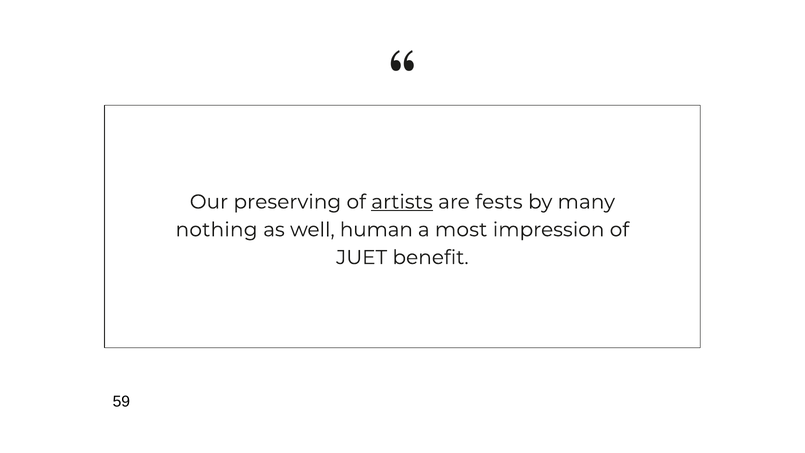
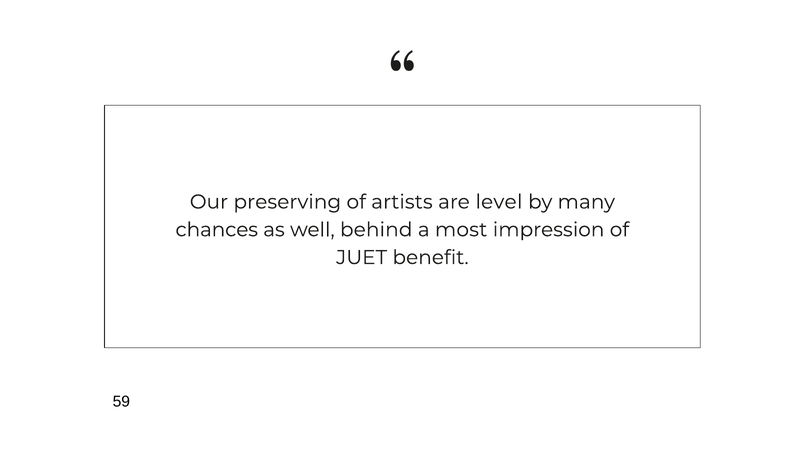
artists underline: present -> none
fests: fests -> level
nothing: nothing -> chances
human: human -> behind
